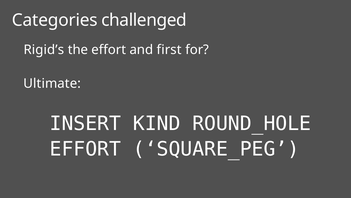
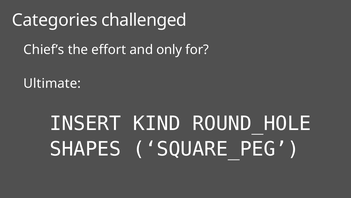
Rigid’s: Rigid’s -> Chief’s
first: first -> only
EFFORT at (85, 149): EFFORT -> SHAPES
